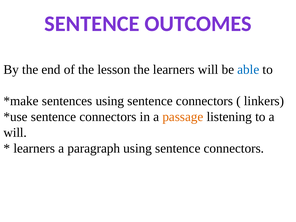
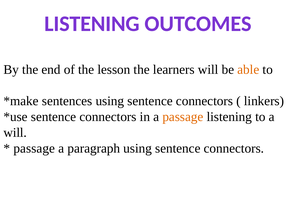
SENTENCE at (92, 24): SENTENCE -> LISTENING
able colour: blue -> orange
learners at (34, 148): learners -> passage
